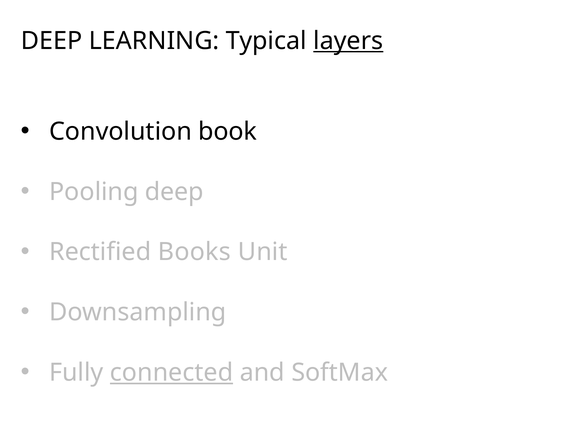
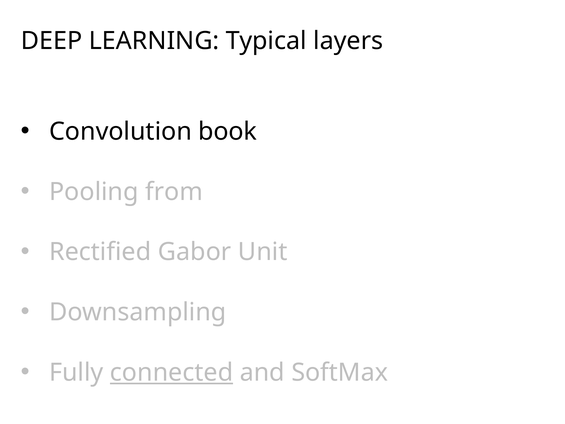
layers underline: present -> none
Pooling deep: deep -> from
Books: Books -> Gabor
